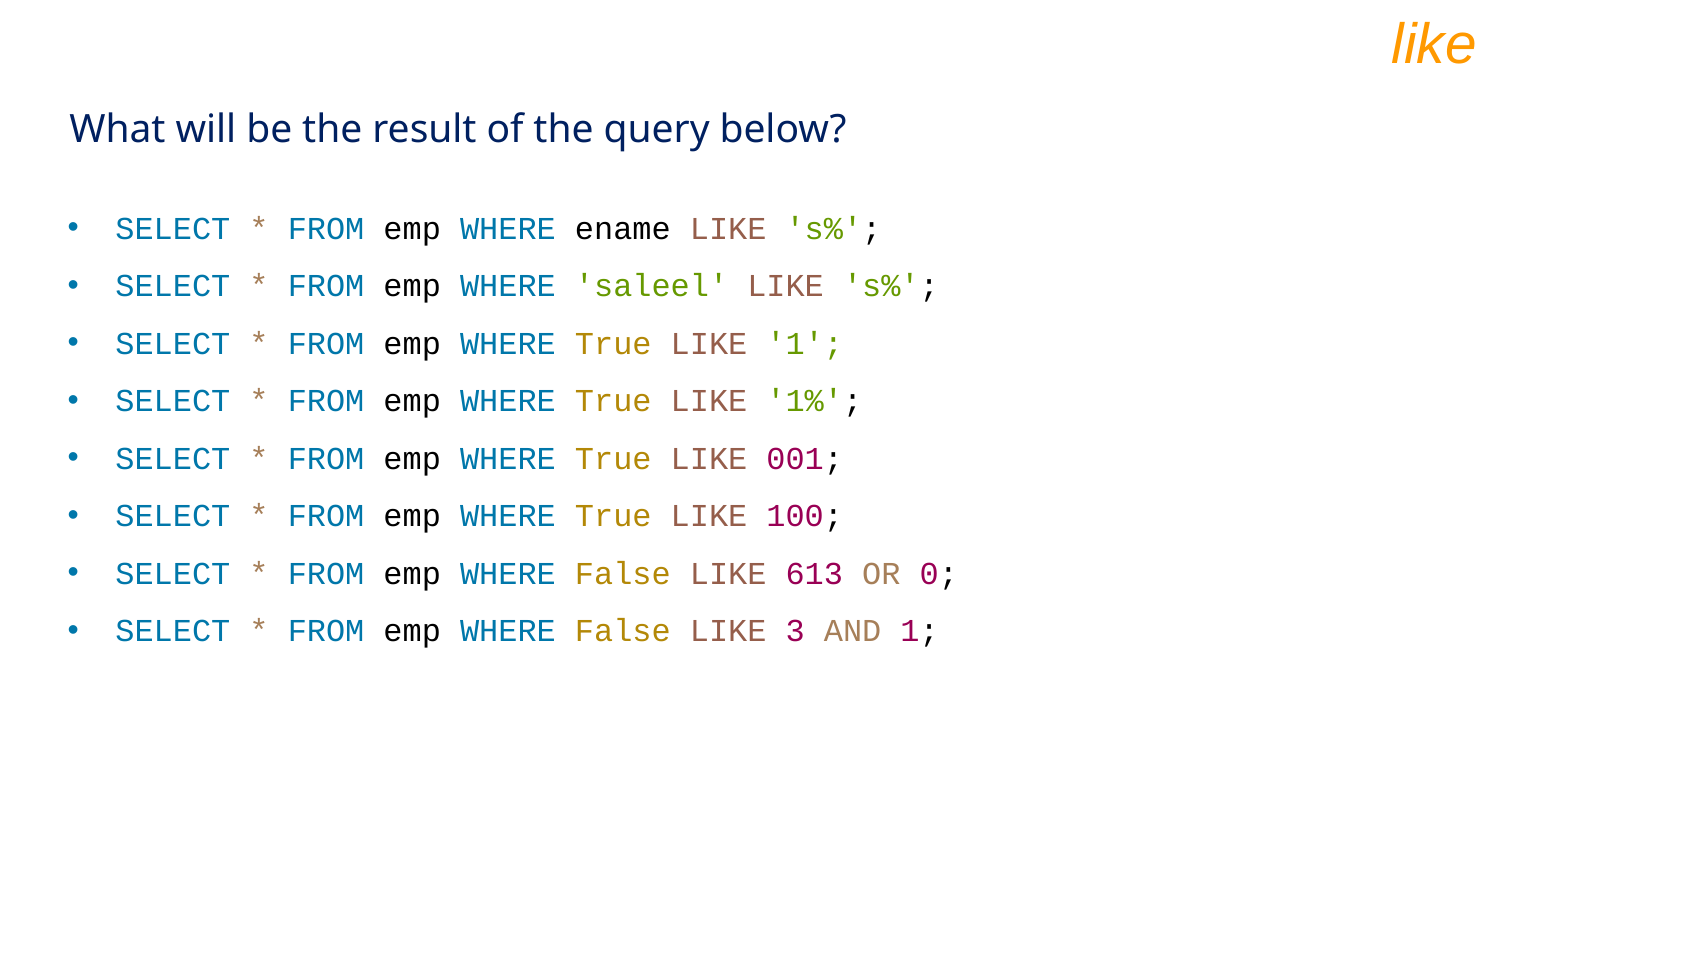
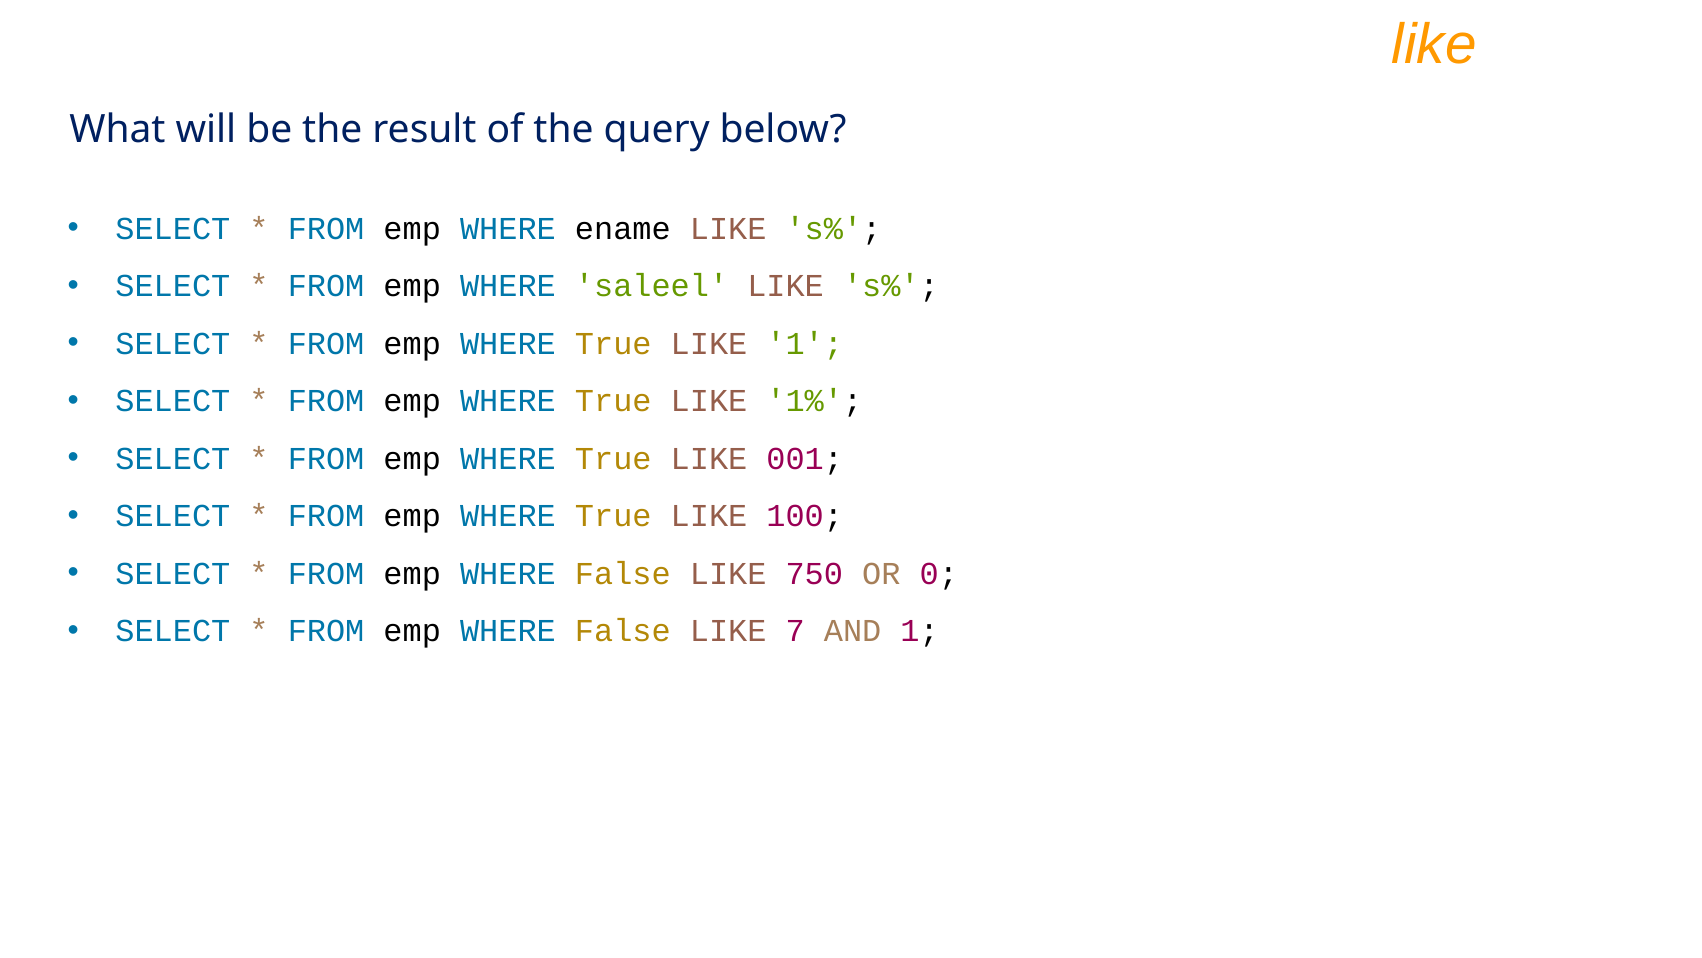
613: 613 -> 750
3: 3 -> 7
